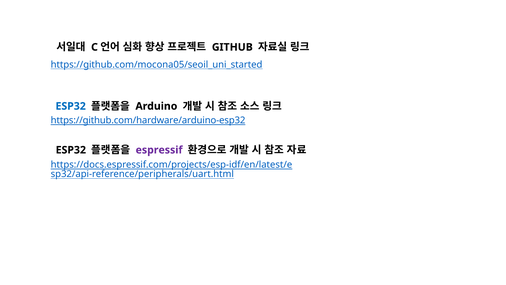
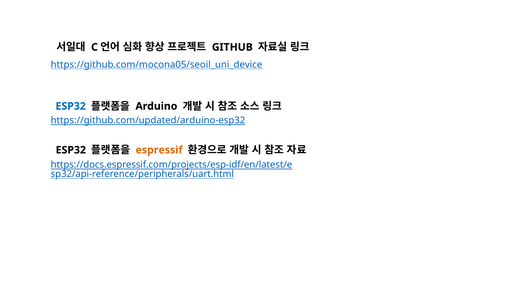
https://github.com/mocona05/seoil_uni_started: https://github.com/mocona05/seoil_uni_started -> https://github.com/mocona05/seoil_uni_device
https://github.com/hardware/arduino-esp32: https://github.com/hardware/arduino-esp32 -> https://github.com/updated/arduino-esp32
espressif colour: purple -> orange
